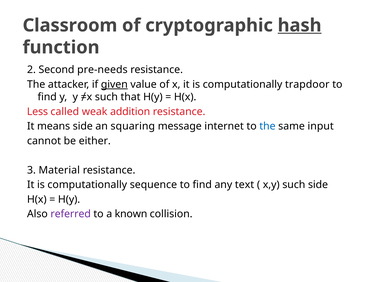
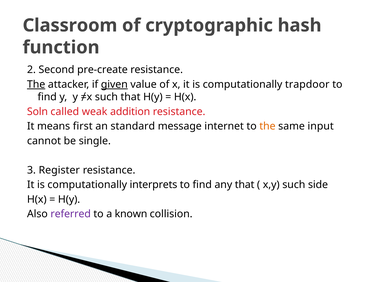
hash underline: present -> none
pre-needs: pre-needs -> pre-create
The at (36, 84) underline: none -> present
Less: Less -> Soln
means side: side -> first
squaring: squaring -> standard
the at (267, 126) colour: blue -> orange
either: either -> single
Material: Material -> Register
sequence: sequence -> interprets
any text: text -> that
